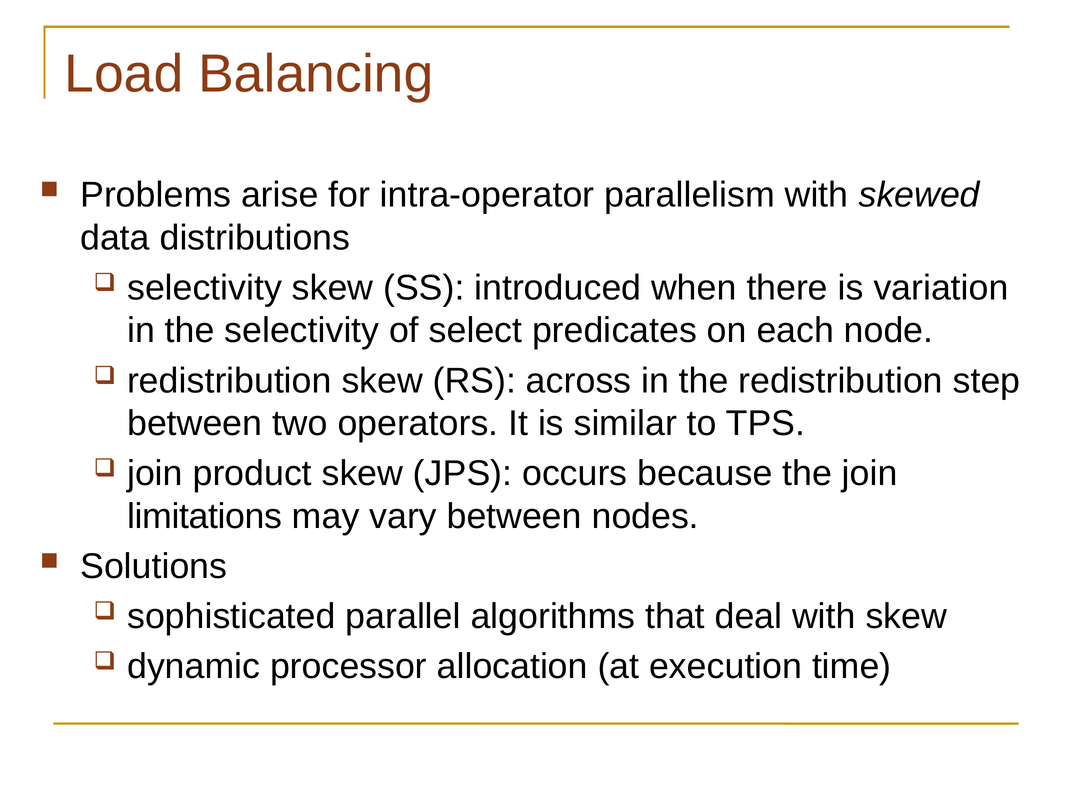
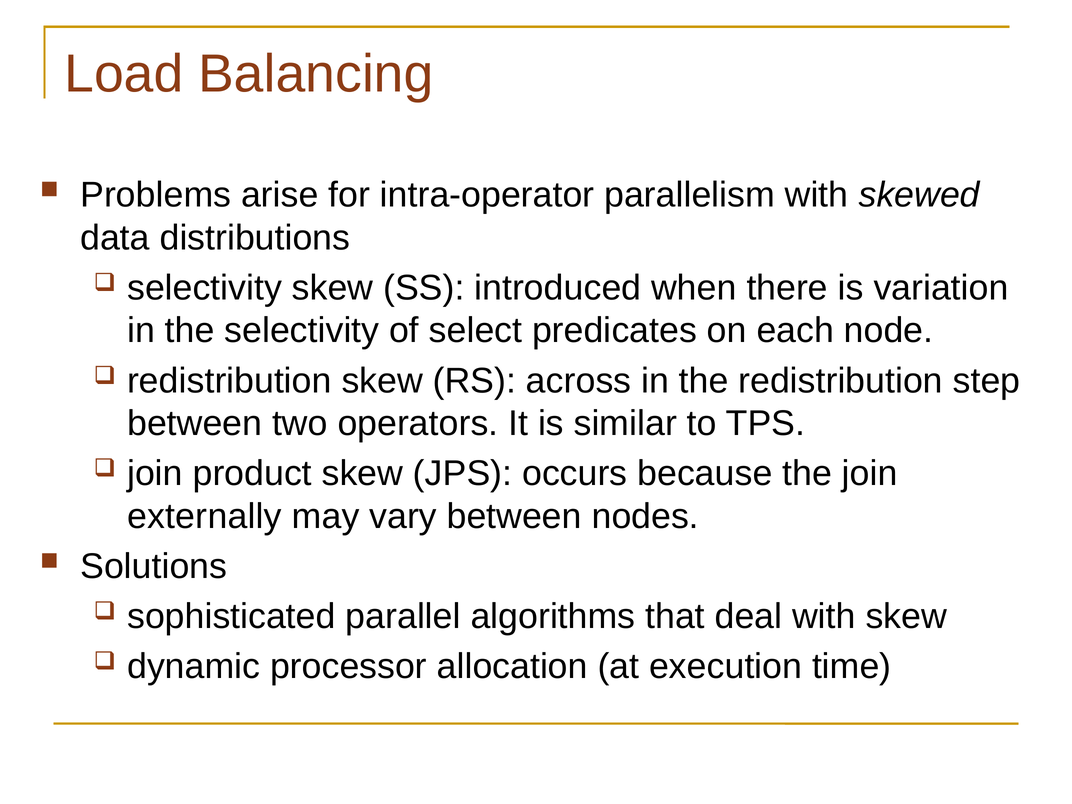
limitations: limitations -> externally
